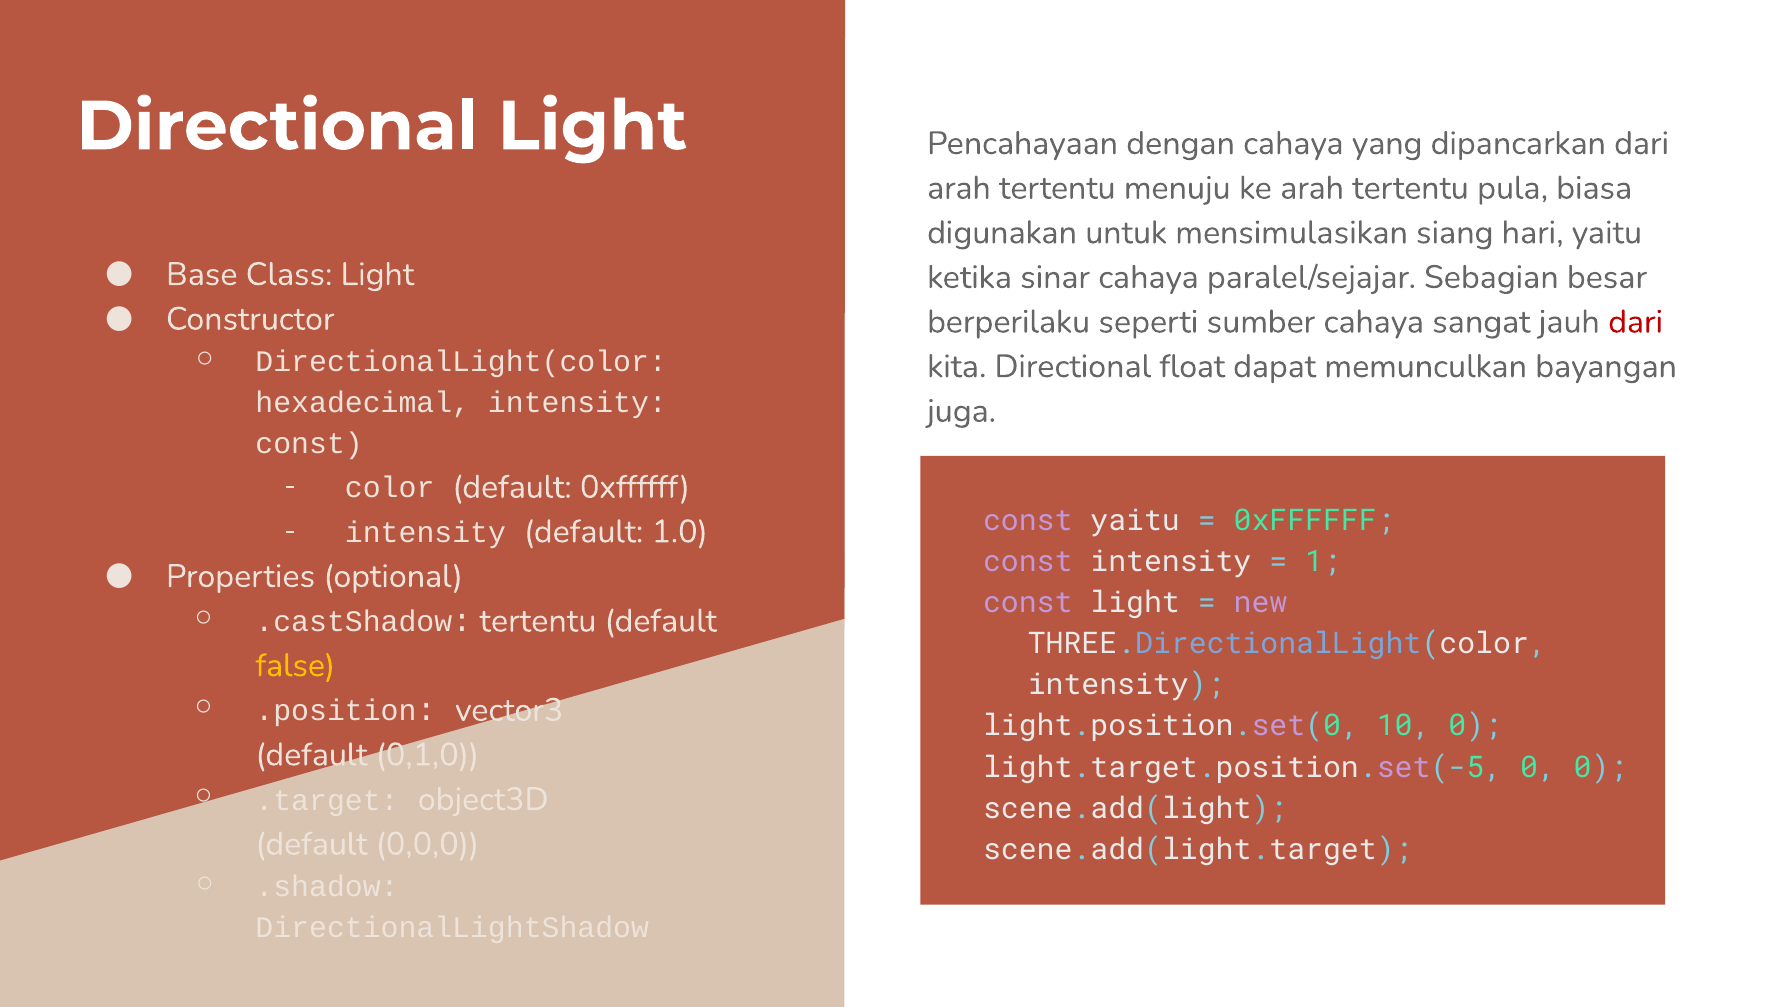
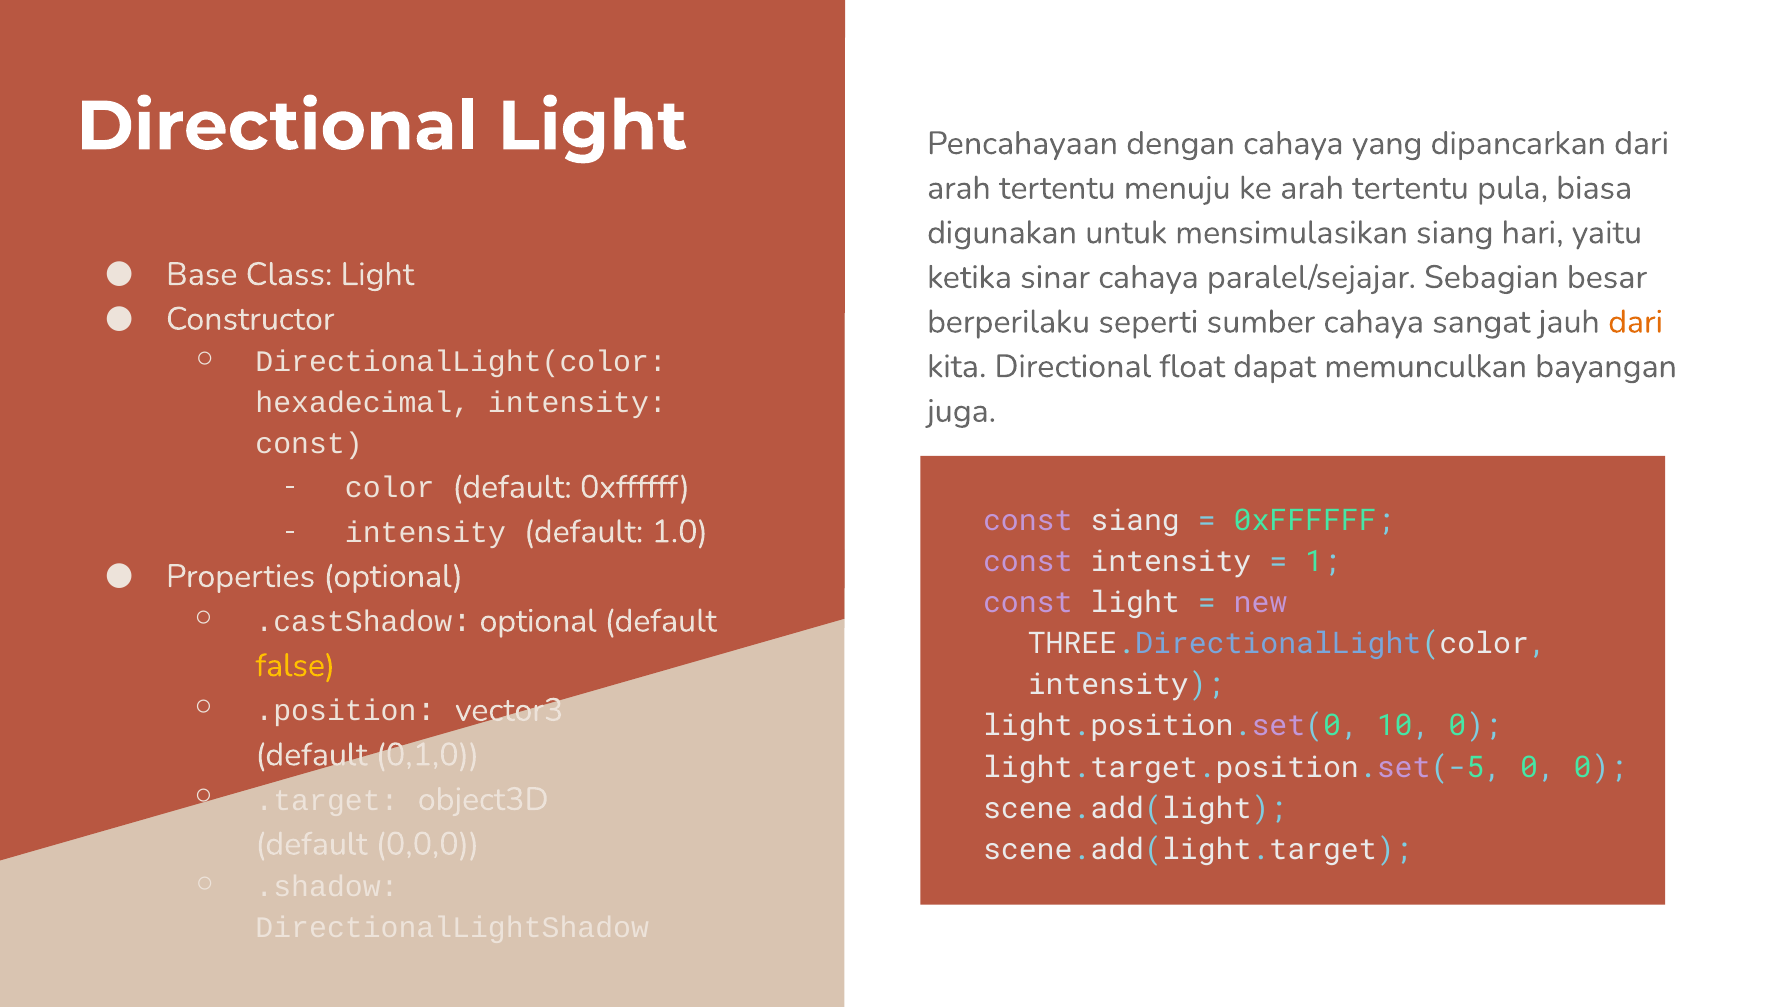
dari at (1636, 322) colour: red -> orange
const yaitu: yaitu -> siang
.castShadow tertentu: tertentu -> optional
